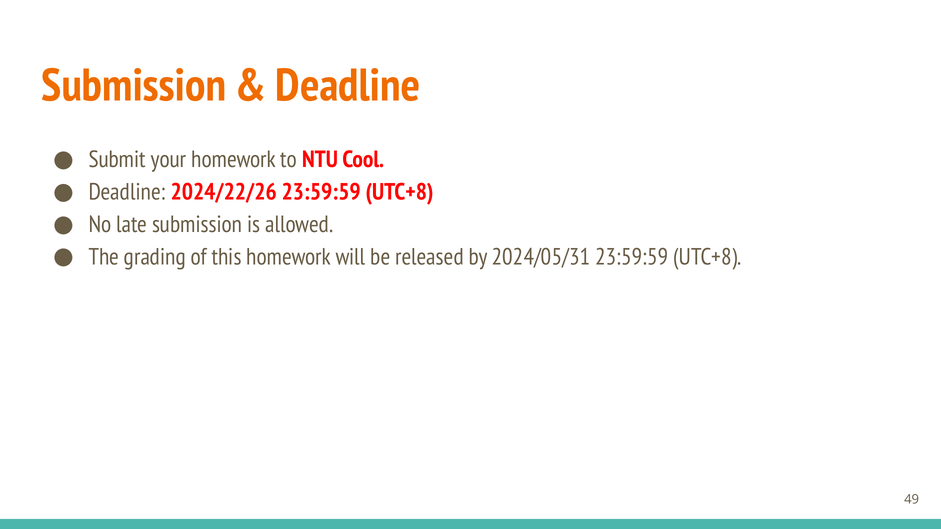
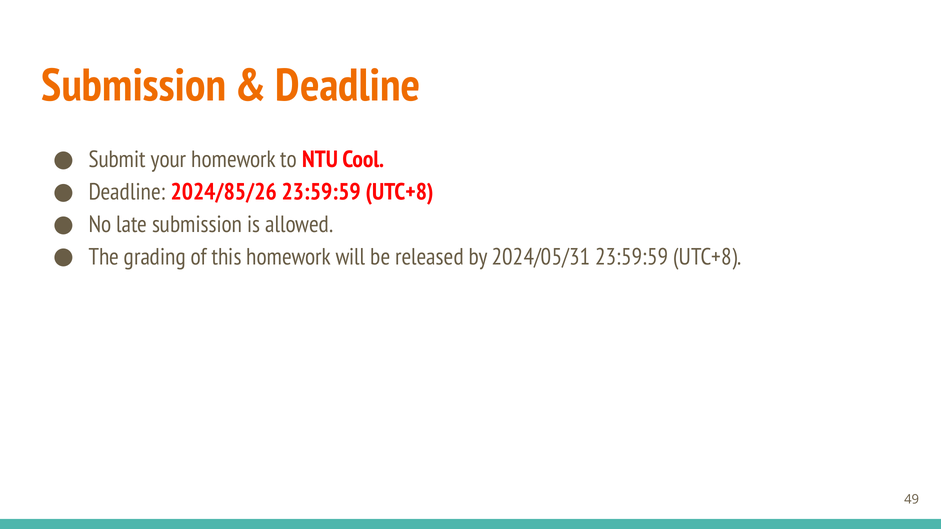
2024/22/26: 2024/22/26 -> 2024/85/26
